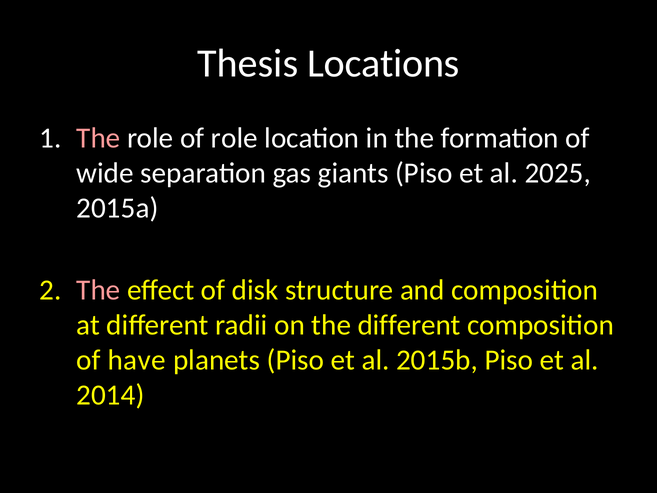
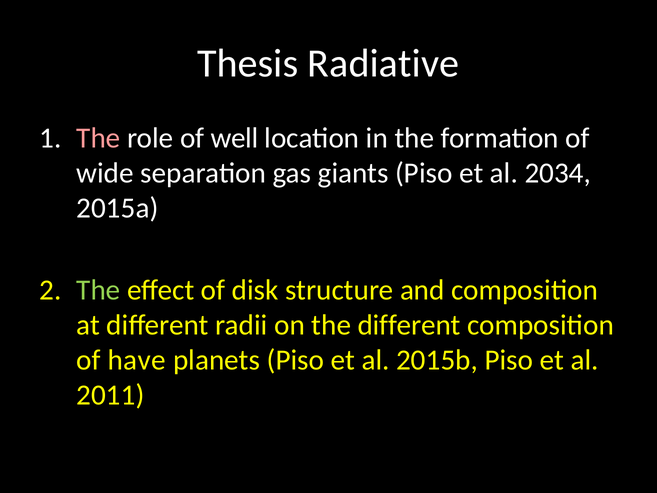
Locations: Locations -> Radiative
of role: role -> well
2025: 2025 -> 2034
The at (98, 290) colour: pink -> light green
2014: 2014 -> 2011
